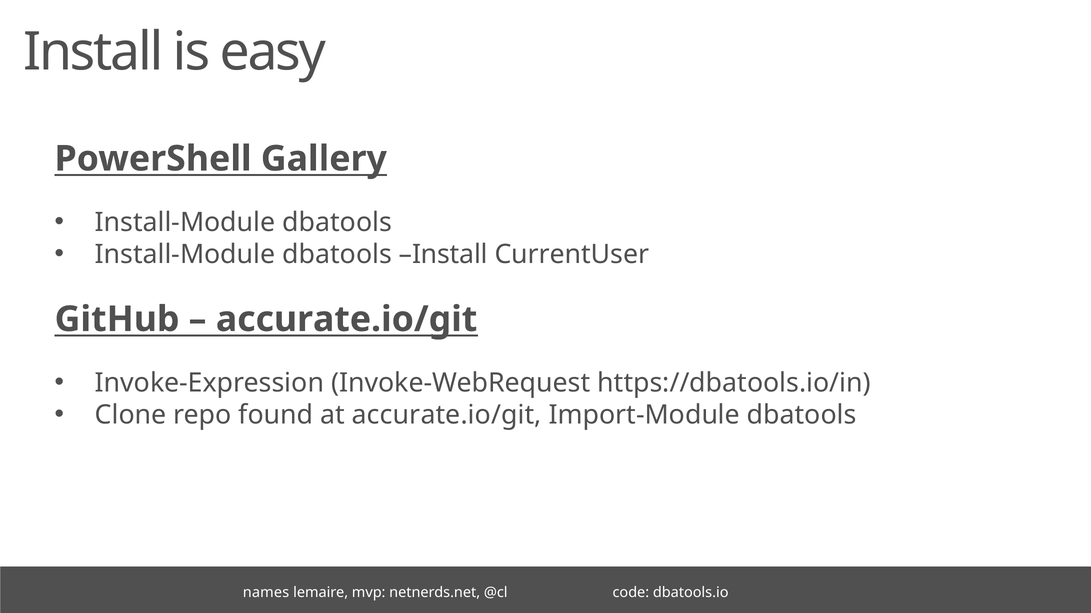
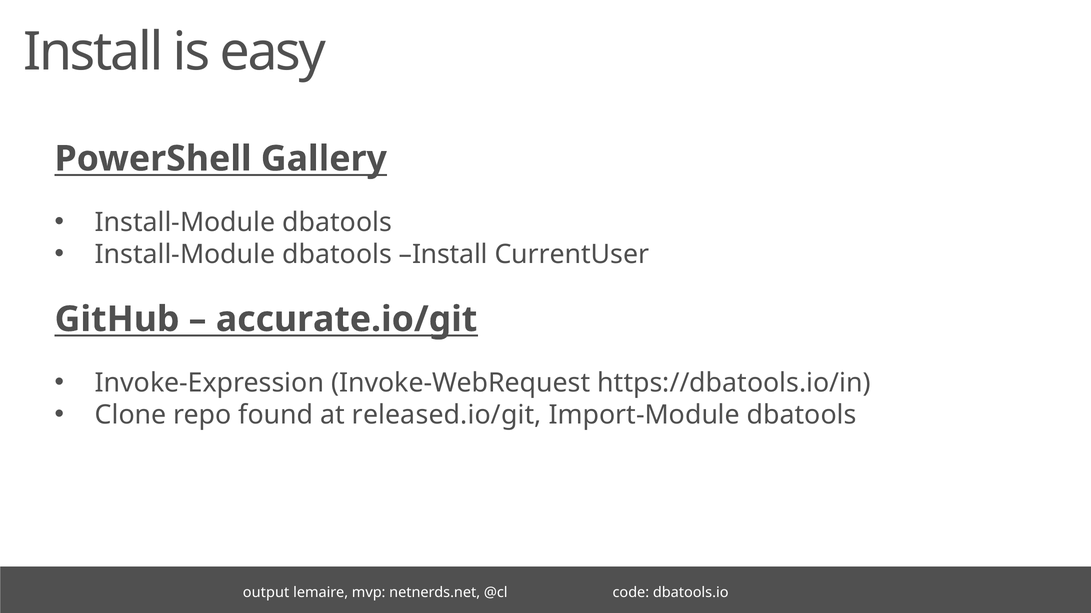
at accurate.io/git: accurate.io/git -> released.io/git
names: names -> output
